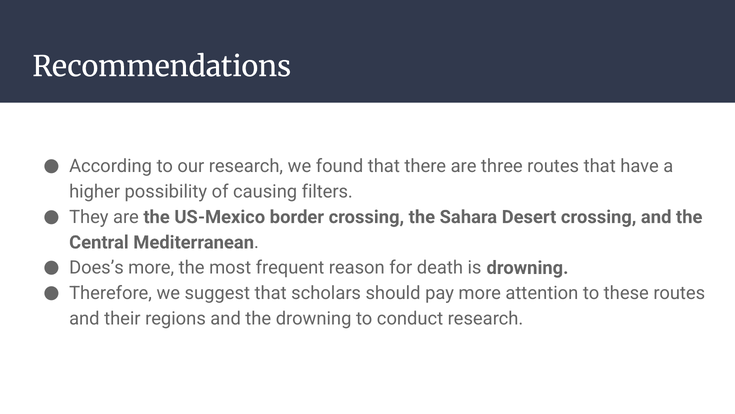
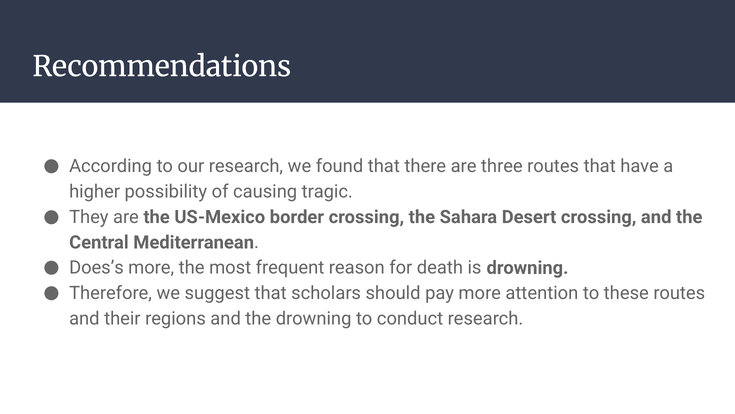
filters: filters -> tragic
